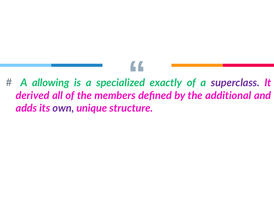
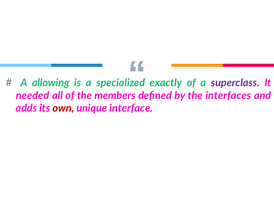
derived: derived -> needed
additional: additional -> interfaces
own colour: purple -> red
structure: structure -> interface
